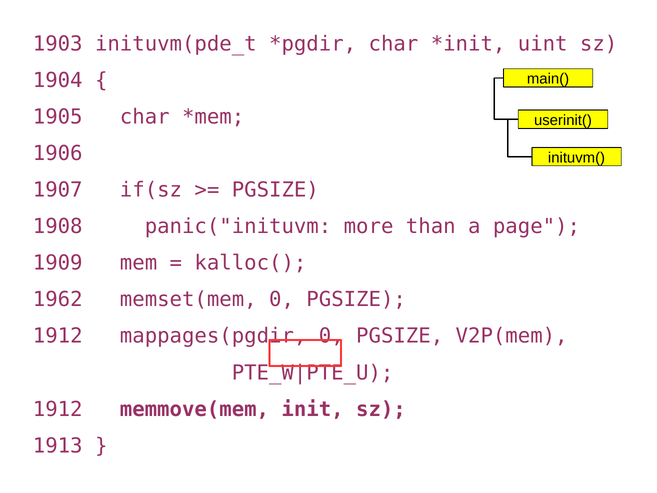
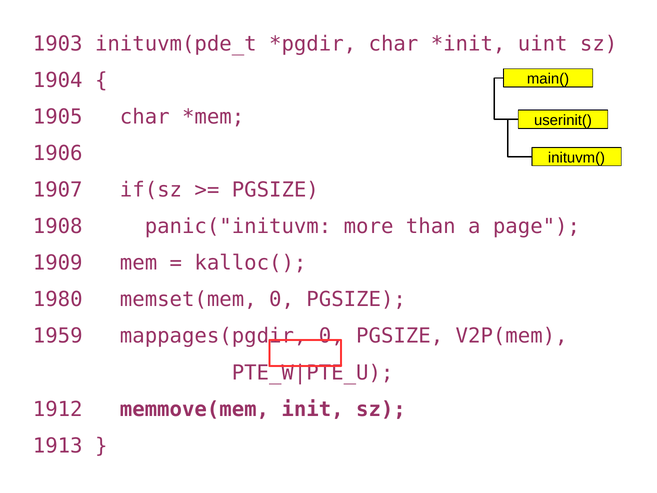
1962: 1962 -> 1980
1912 at (58, 336): 1912 -> 1959
